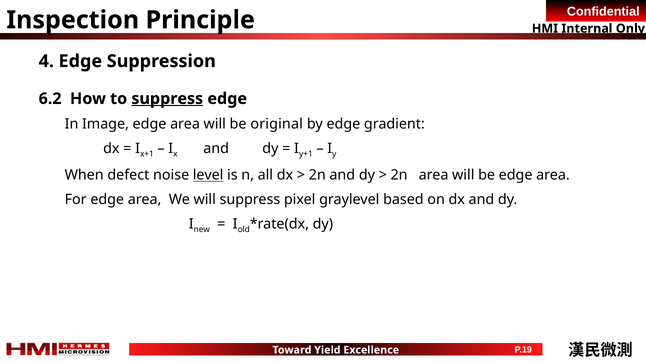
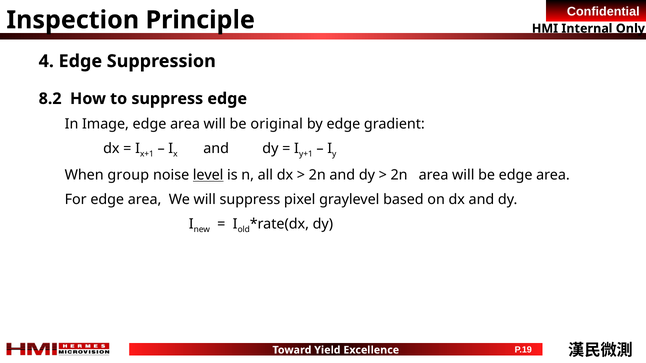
6.2: 6.2 -> 8.2
suppress at (167, 99) underline: present -> none
defect: defect -> group
